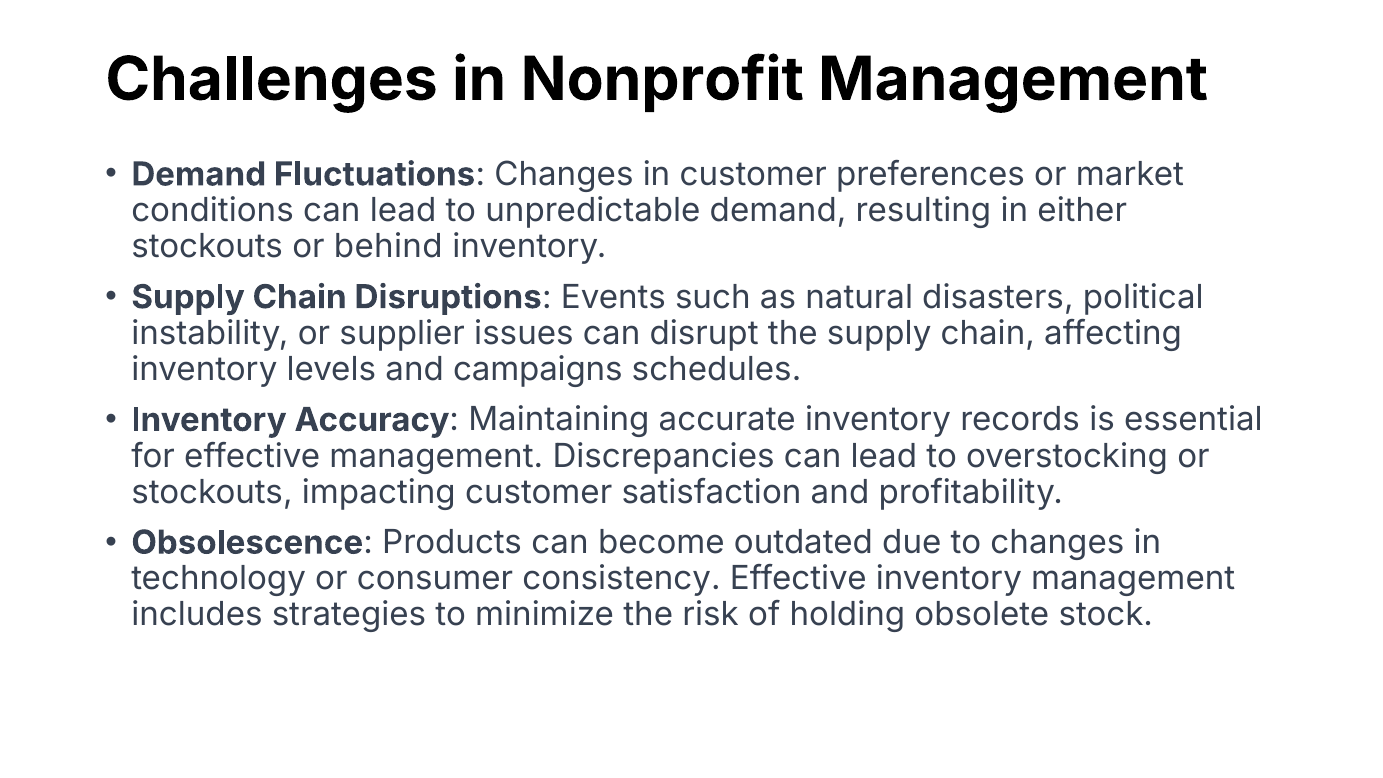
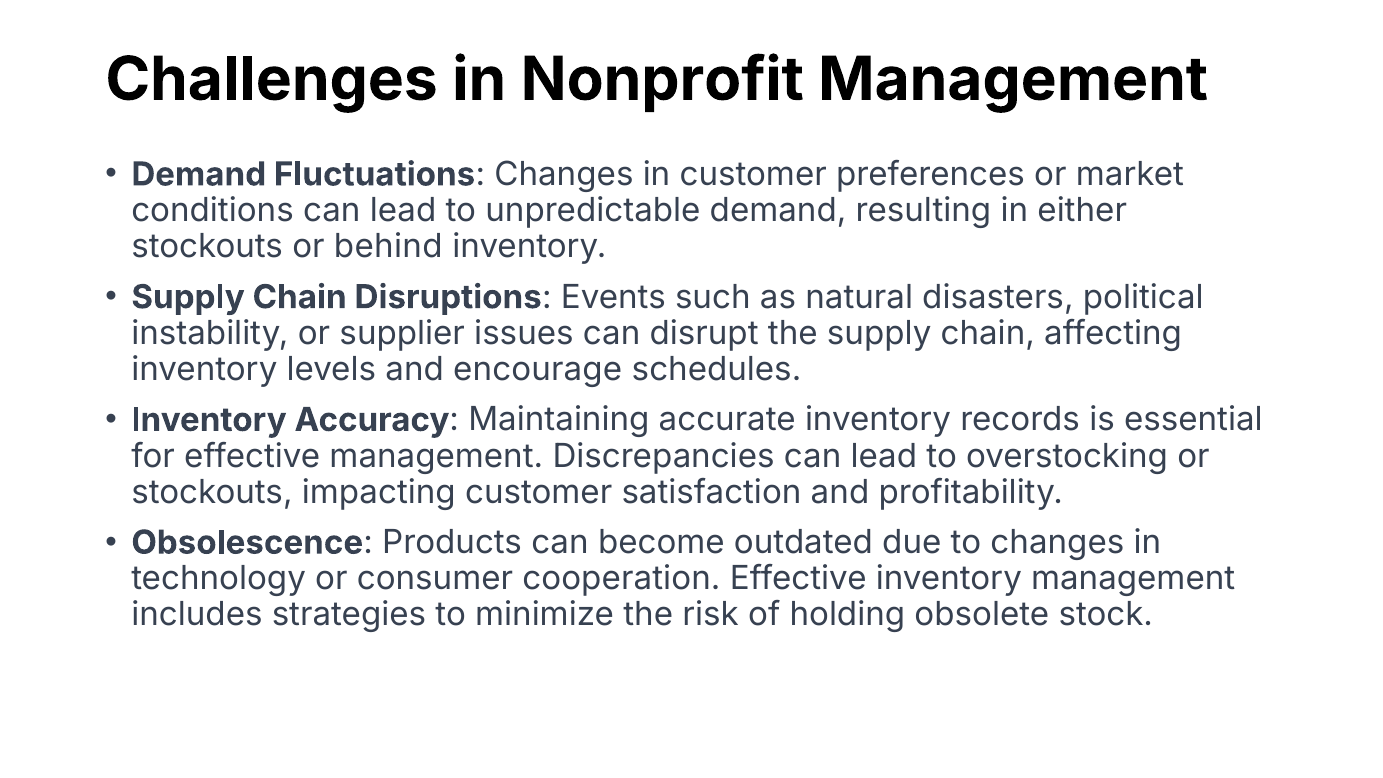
campaigns: campaigns -> encourage
consistency: consistency -> cooperation
